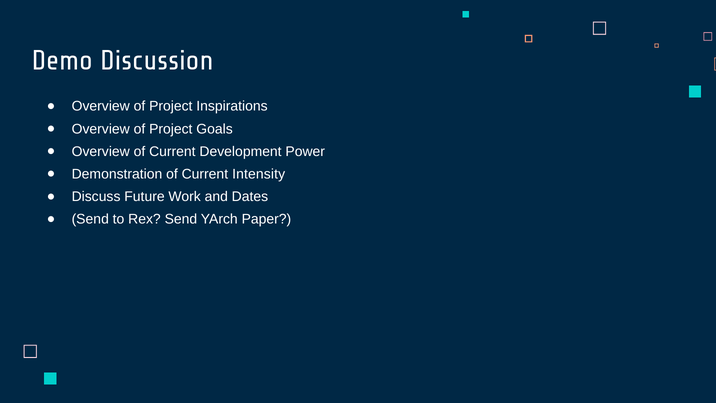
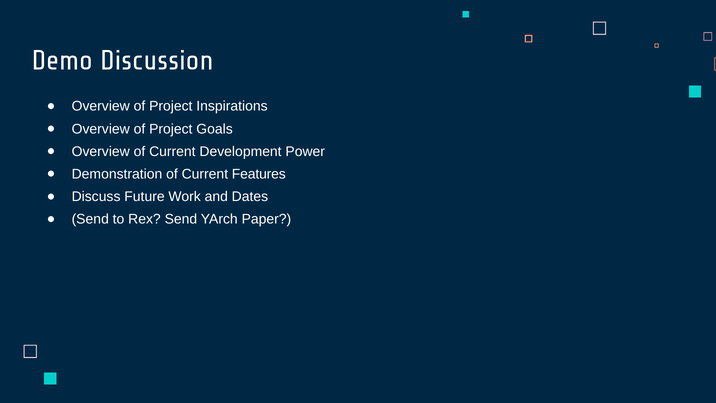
Intensity: Intensity -> Features
